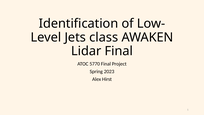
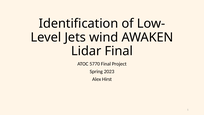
class: class -> wind
